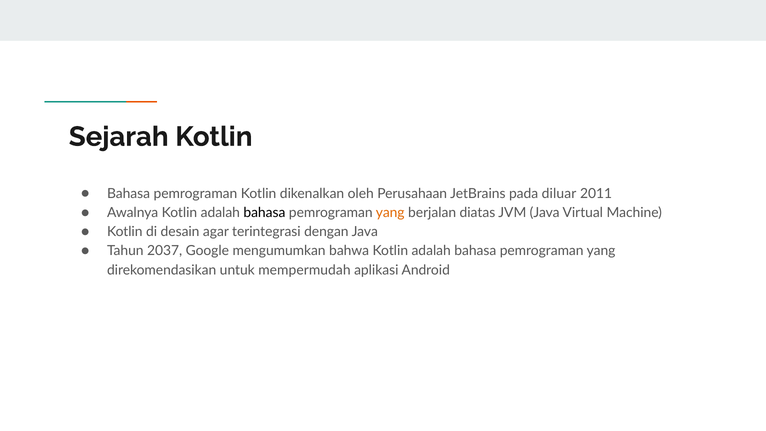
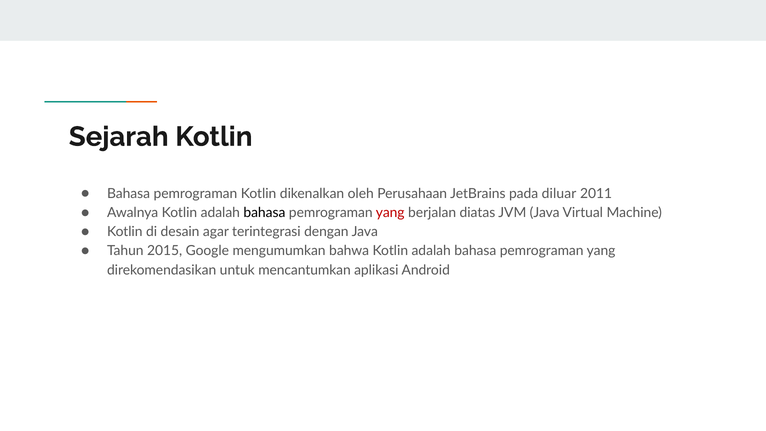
yang at (390, 213) colour: orange -> red
2037: 2037 -> 2015
mempermudah: mempermudah -> mencantumkan
